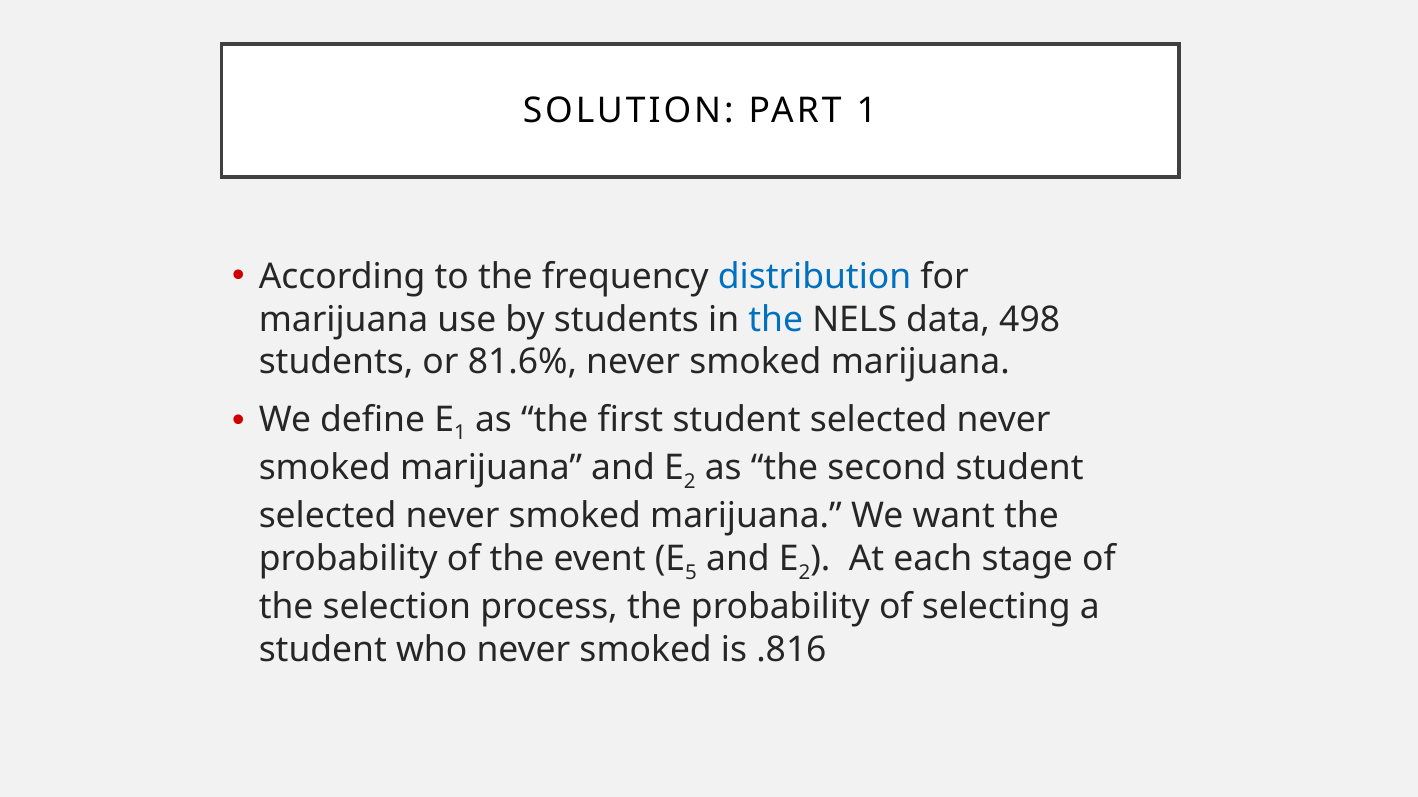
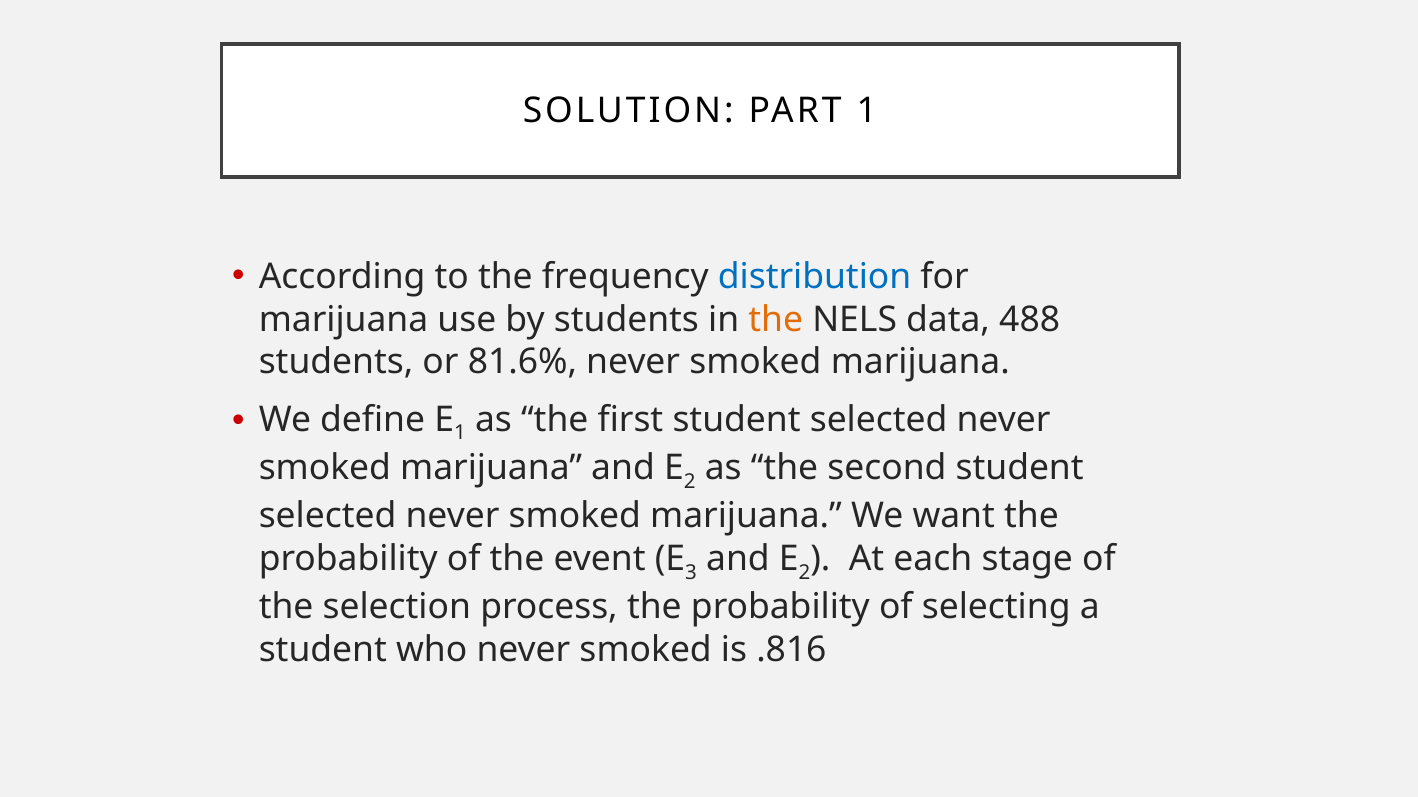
the at (776, 320) colour: blue -> orange
498: 498 -> 488
5: 5 -> 3
